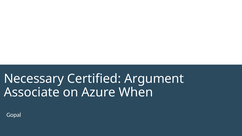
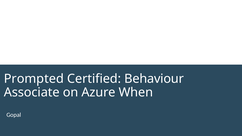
Necessary: Necessary -> Prompted
Argument: Argument -> Behaviour
